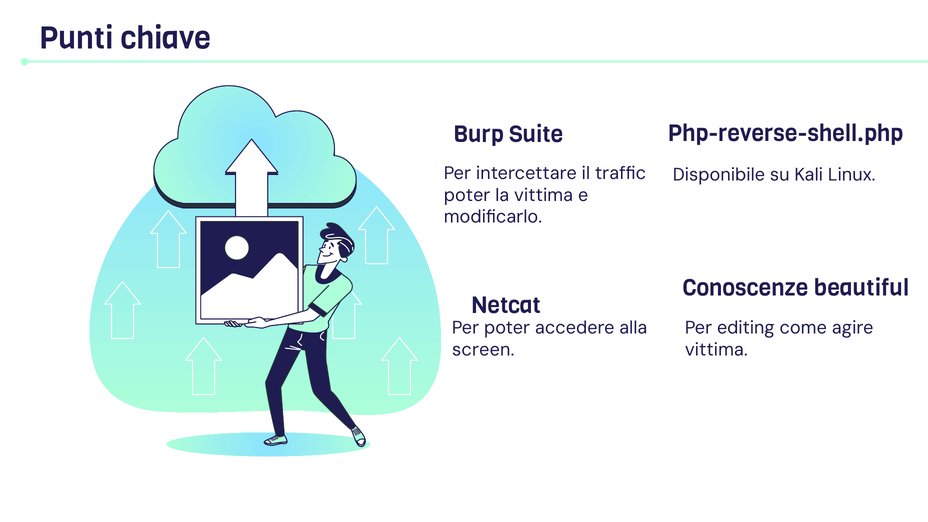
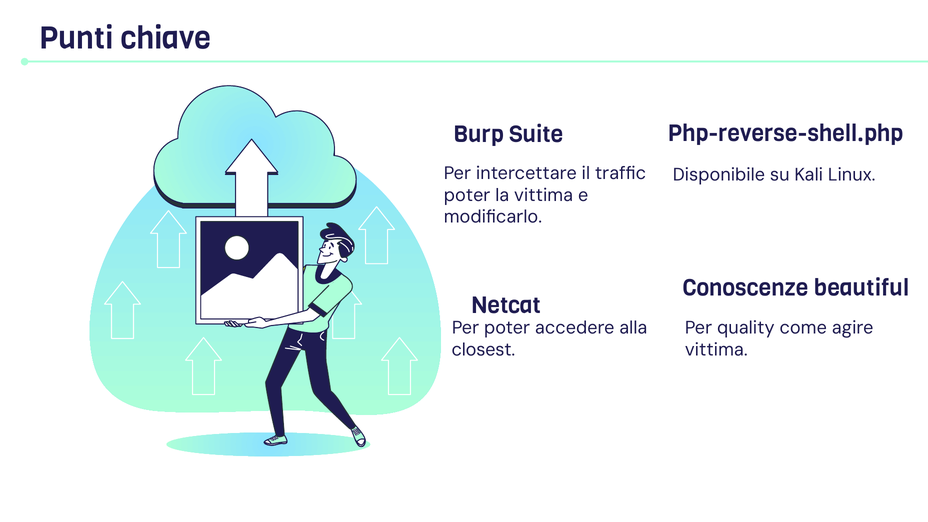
editing: editing -> quality
screen: screen -> closest
